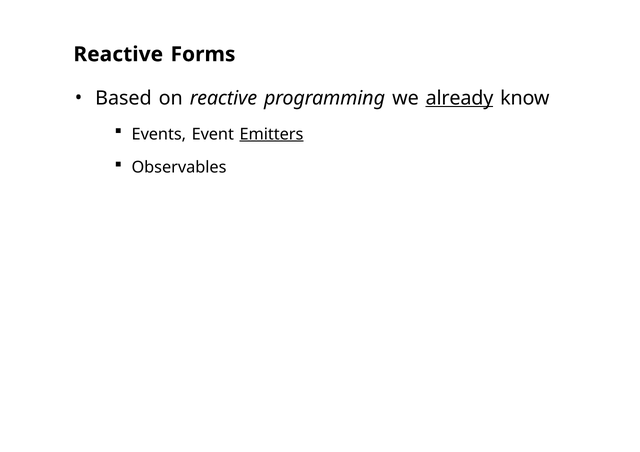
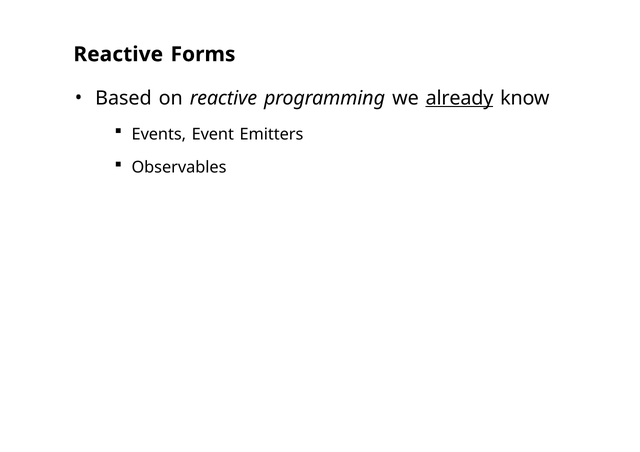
Emitters underline: present -> none
